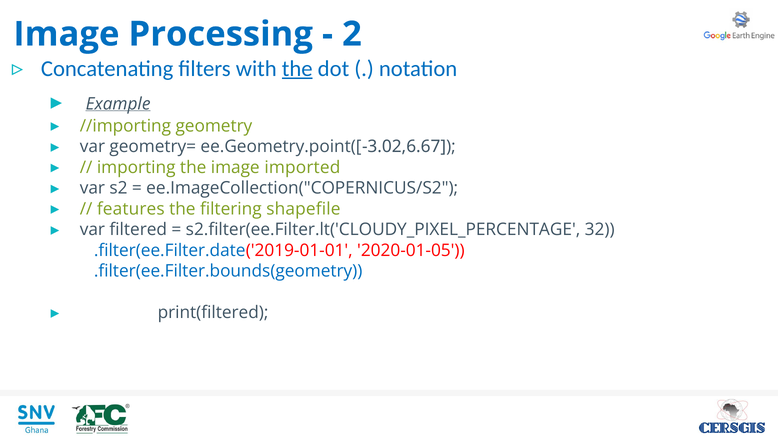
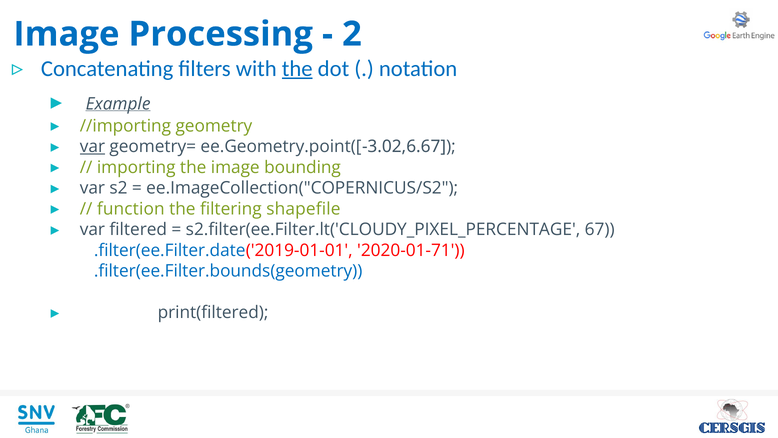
var at (92, 147) underline: none -> present
imported: imported -> bounding
features: features -> function
32: 32 -> 67
2020-01-05: 2020-01-05 -> 2020-01-71
